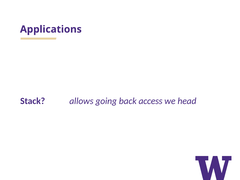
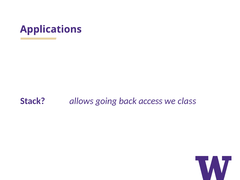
head: head -> class
